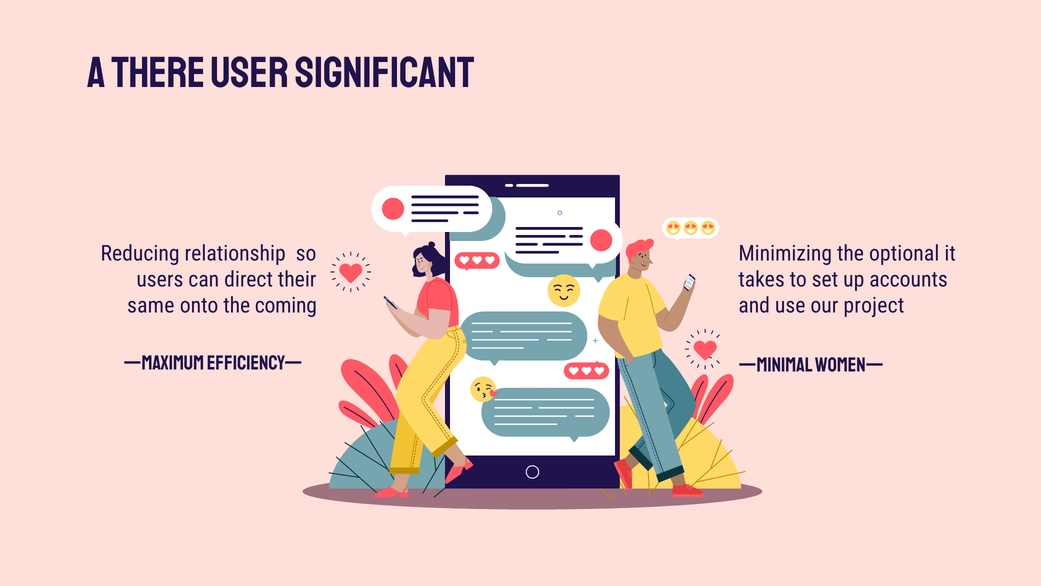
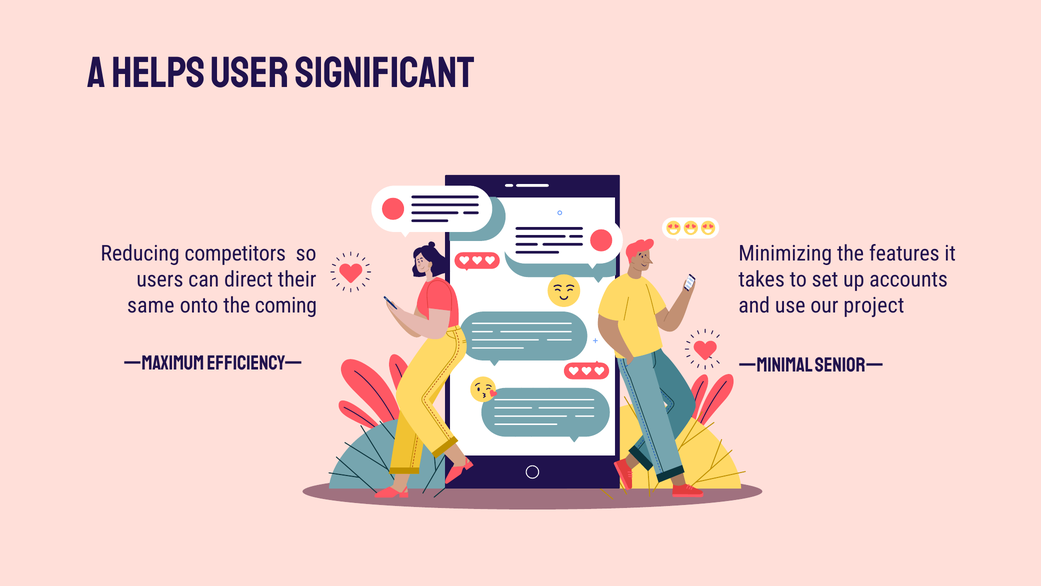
there: there -> helps
relationship: relationship -> competitors
optional: optional -> features
women—: women— -> senior—
